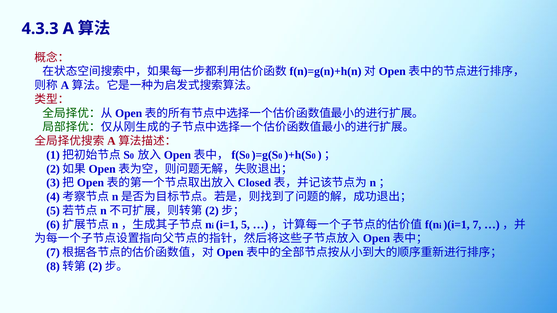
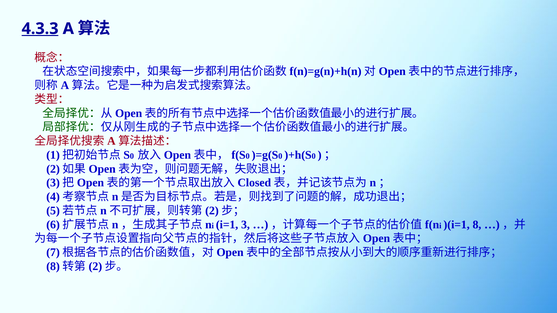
4.3.3 underline: none -> present
5: 5 -> 3
7: 7 -> 8
